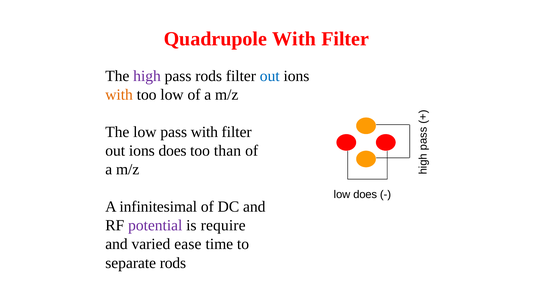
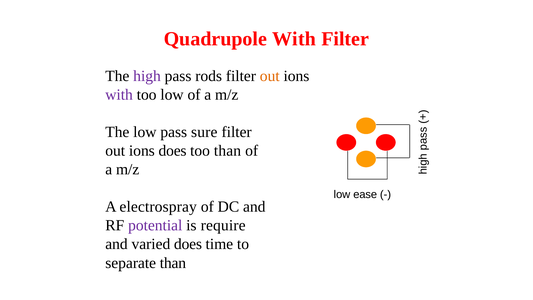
out at (270, 76) colour: blue -> orange
with at (119, 95) colour: orange -> purple
pass with: with -> sure
low does: does -> ease
infinitesimal: infinitesimal -> electrospray
varied ease: ease -> does
separate rods: rods -> than
